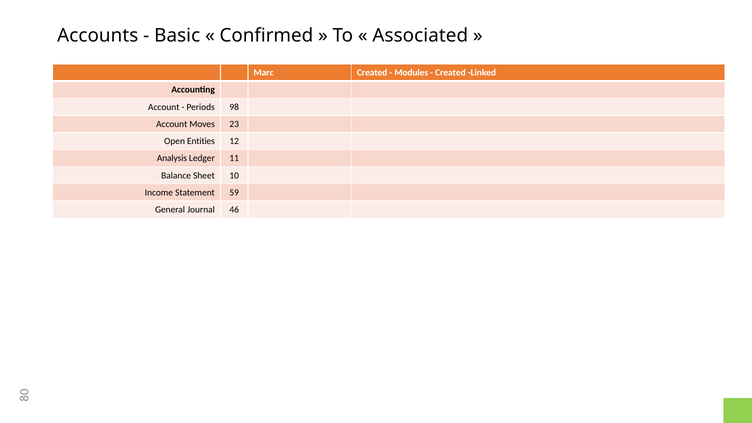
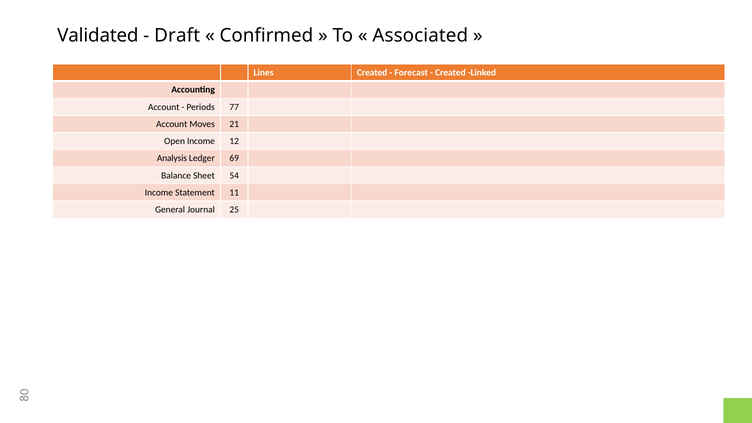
Accounts: Accounts -> Validated
Basic: Basic -> Draft
Marc: Marc -> Lines
Modules: Modules -> Forecast
98: 98 -> 77
23: 23 -> 21
Open Entities: Entities -> Income
11: 11 -> 69
10: 10 -> 54
59: 59 -> 11
46: 46 -> 25
